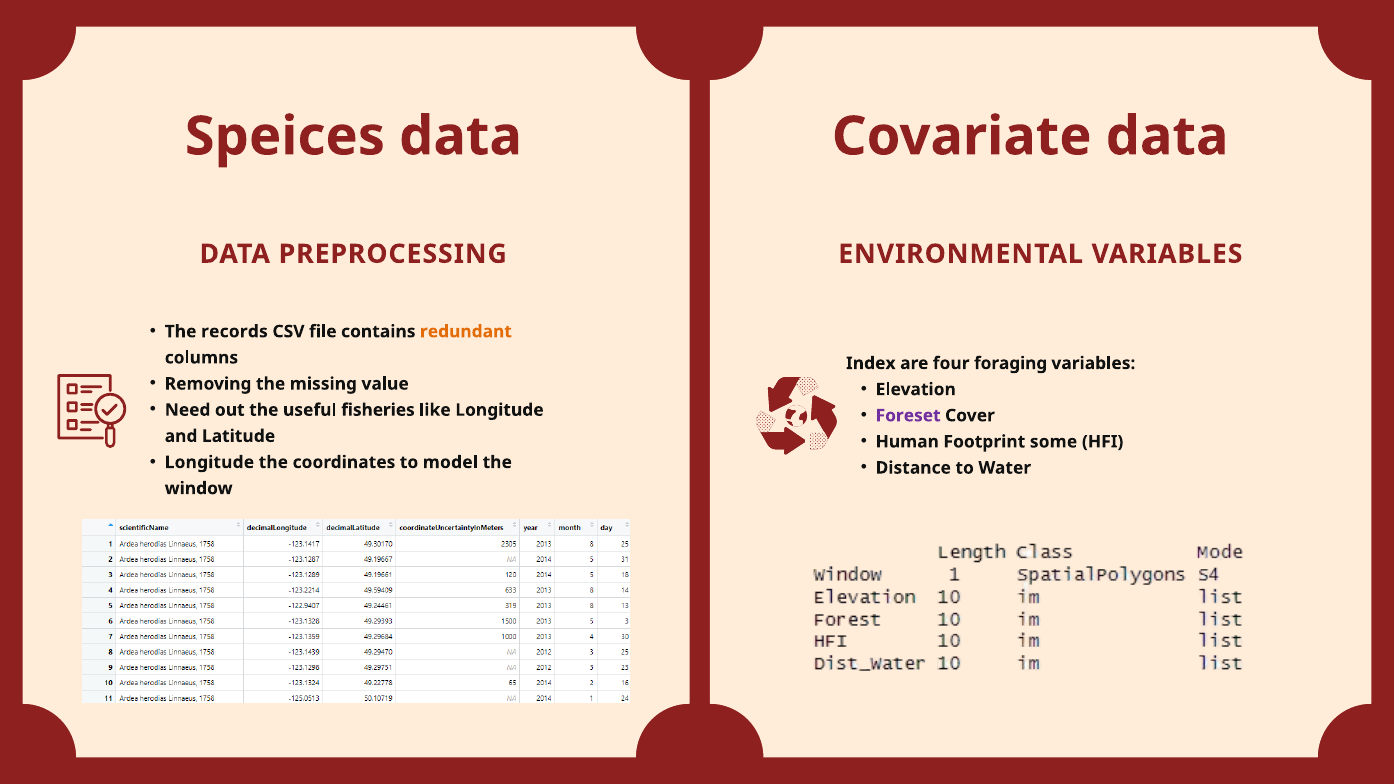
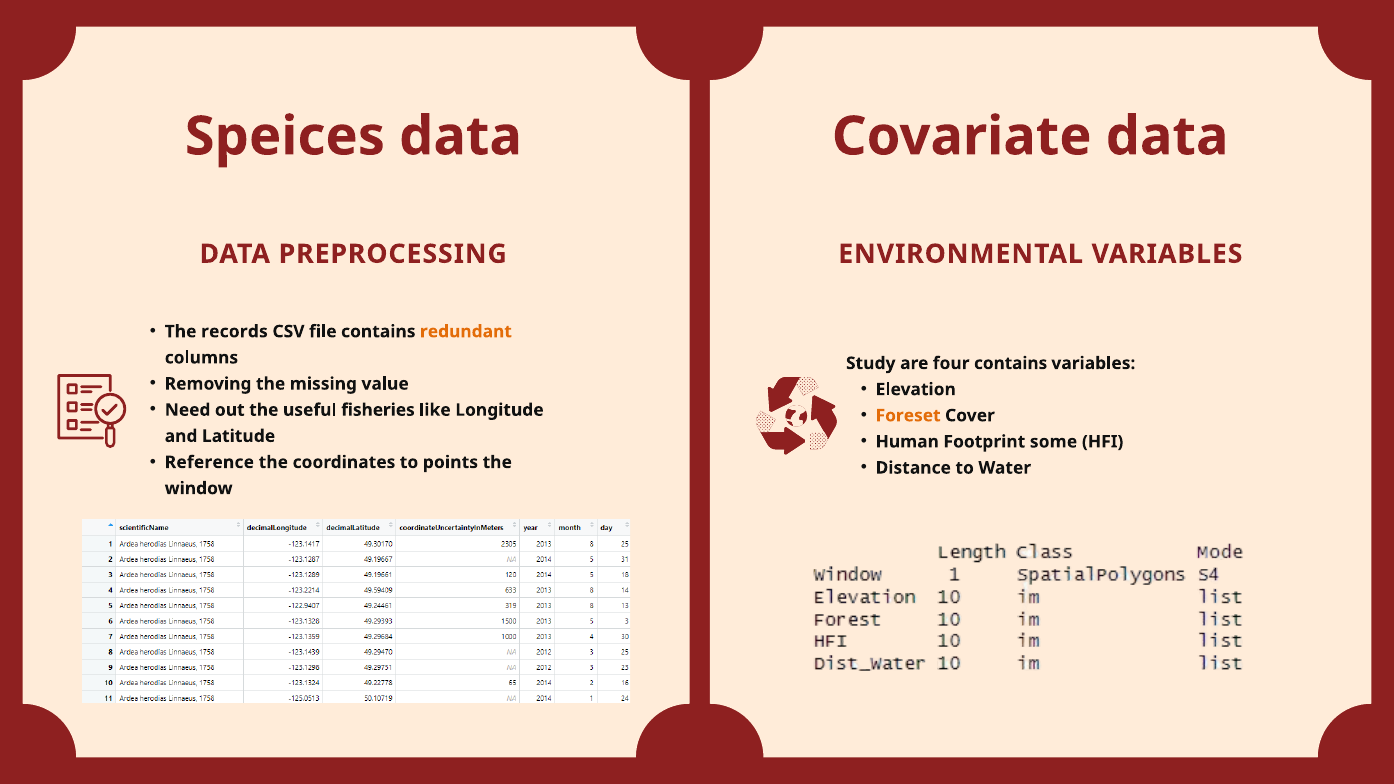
Index: Index -> Study
four foraging: foraging -> contains
Foreset colour: purple -> orange
Longitude at (209, 462): Longitude -> Reference
model: model -> points
